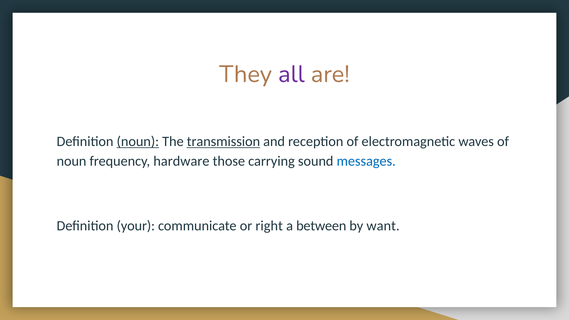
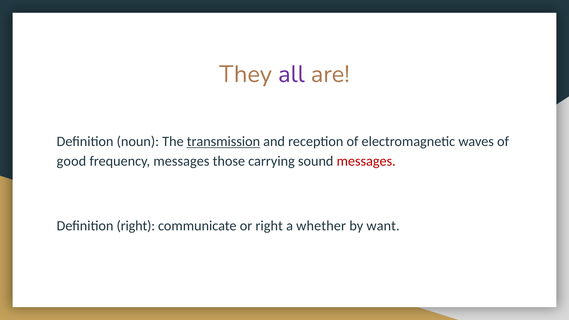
noun at (138, 142) underline: present -> none
noun at (72, 161): noun -> good
frequency hardware: hardware -> messages
messages at (366, 161) colour: blue -> red
Definition your: your -> right
between: between -> whether
